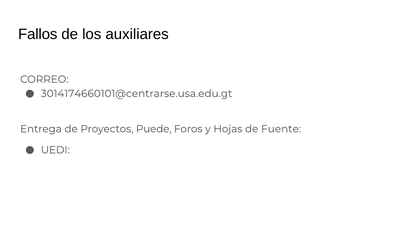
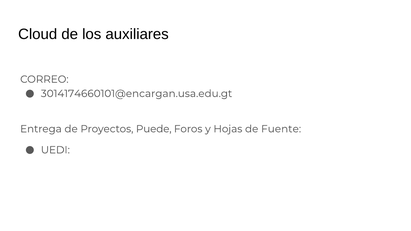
Fallos: Fallos -> Cloud
3014174660101@centrarse.usa.edu.gt: 3014174660101@centrarse.usa.edu.gt -> 3014174660101@encargan.usa.edu.gt
